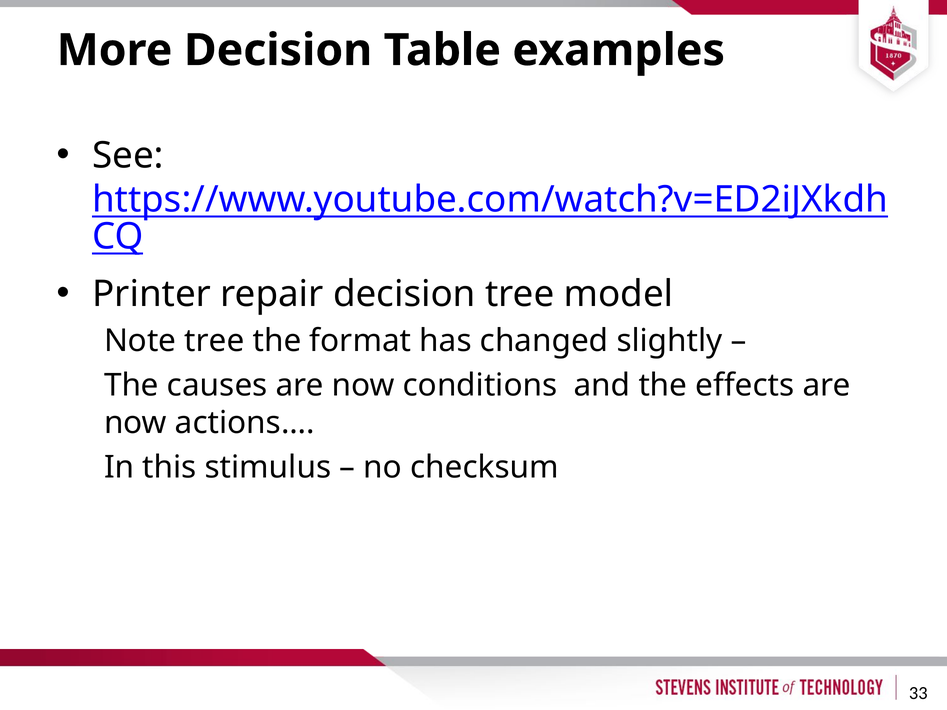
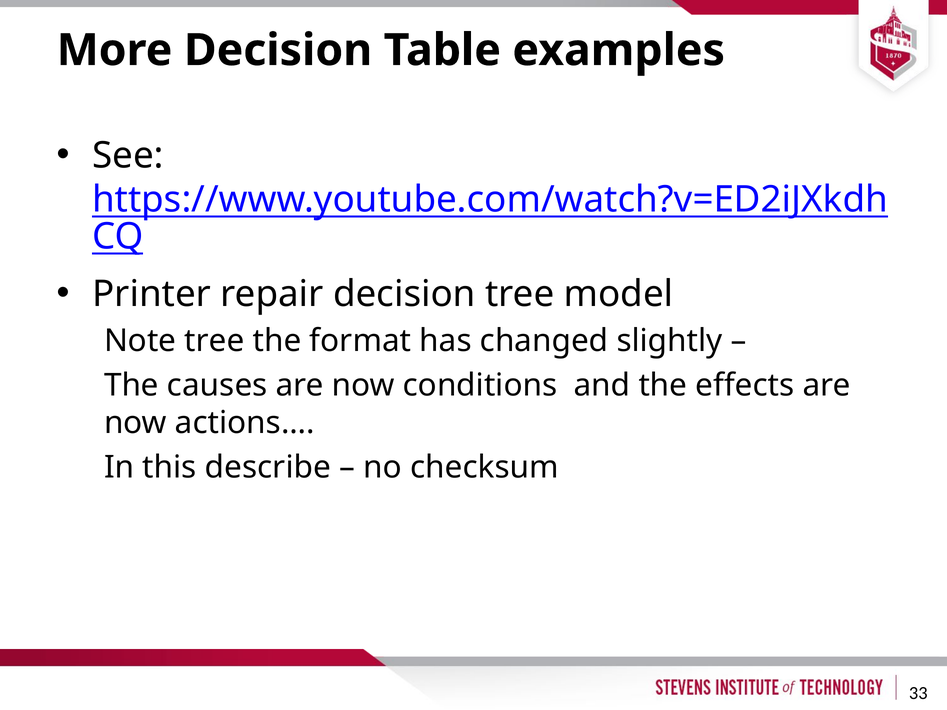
stimulus: stimulus -> describe
